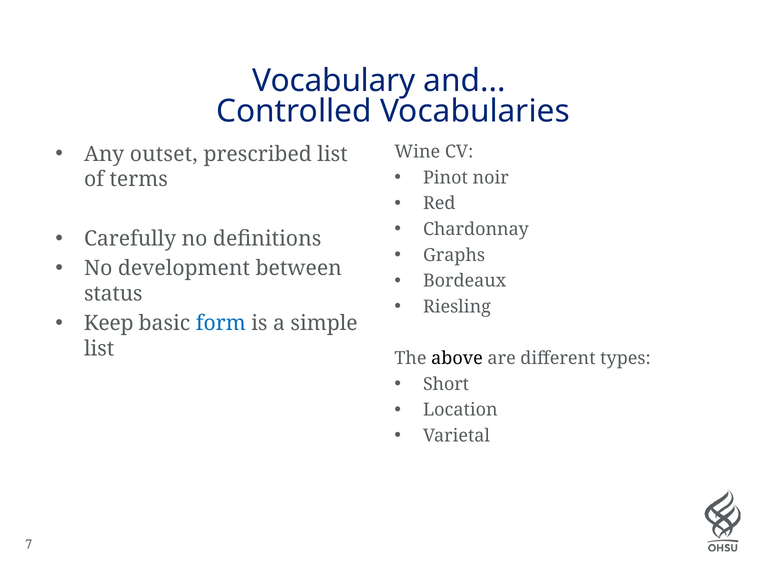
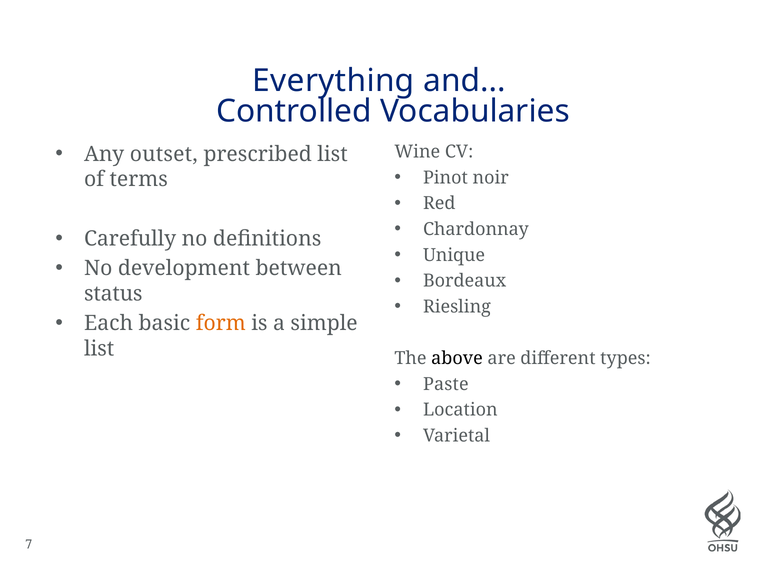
Vocabulary: Vocabulary -> Everything
Graphs: Graphs -> Unique
Keep: Keep -> Each
form colour: blue -> orange
Short: Short -> Paste
